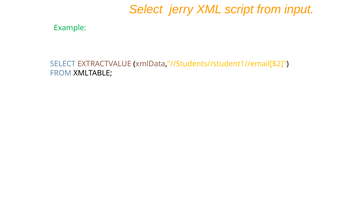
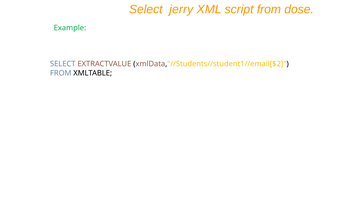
input: input -> dose
